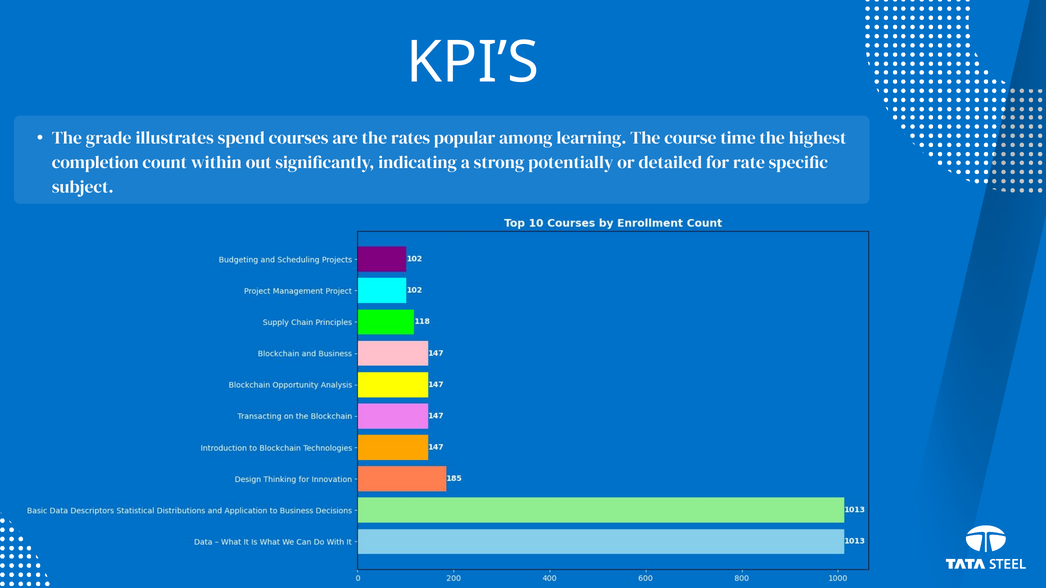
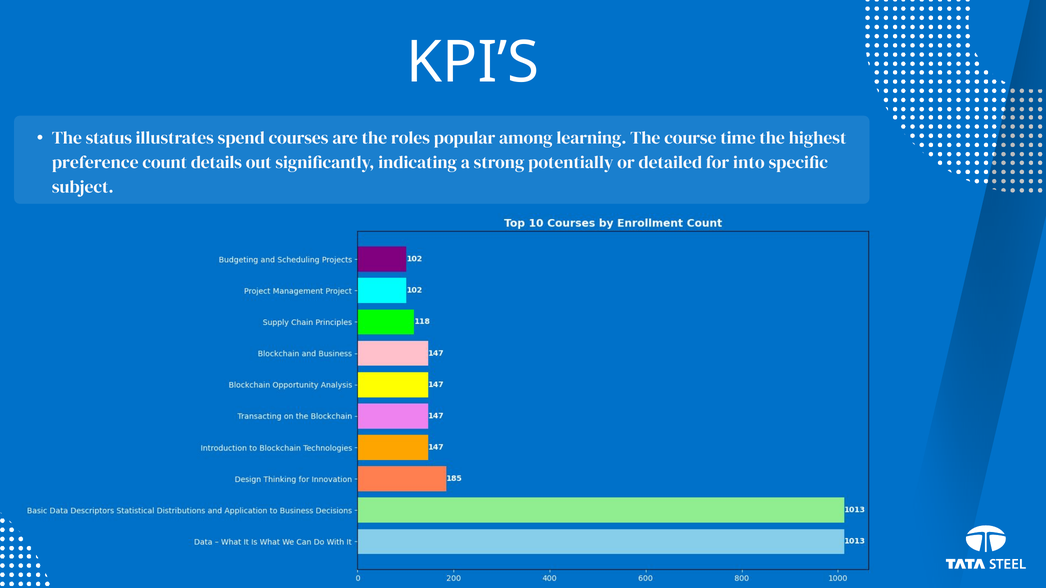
grade: grade -> status
rates: rates -> roles
completion: completion -> preference
within: within -> details
rate: rate -> into
